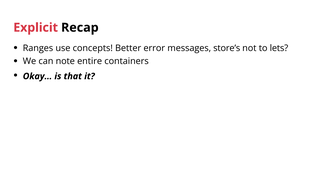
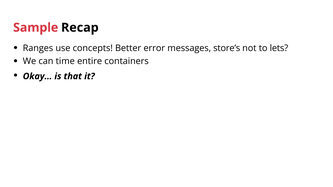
Explicit: Explicit -> Sample
note: note -> time
